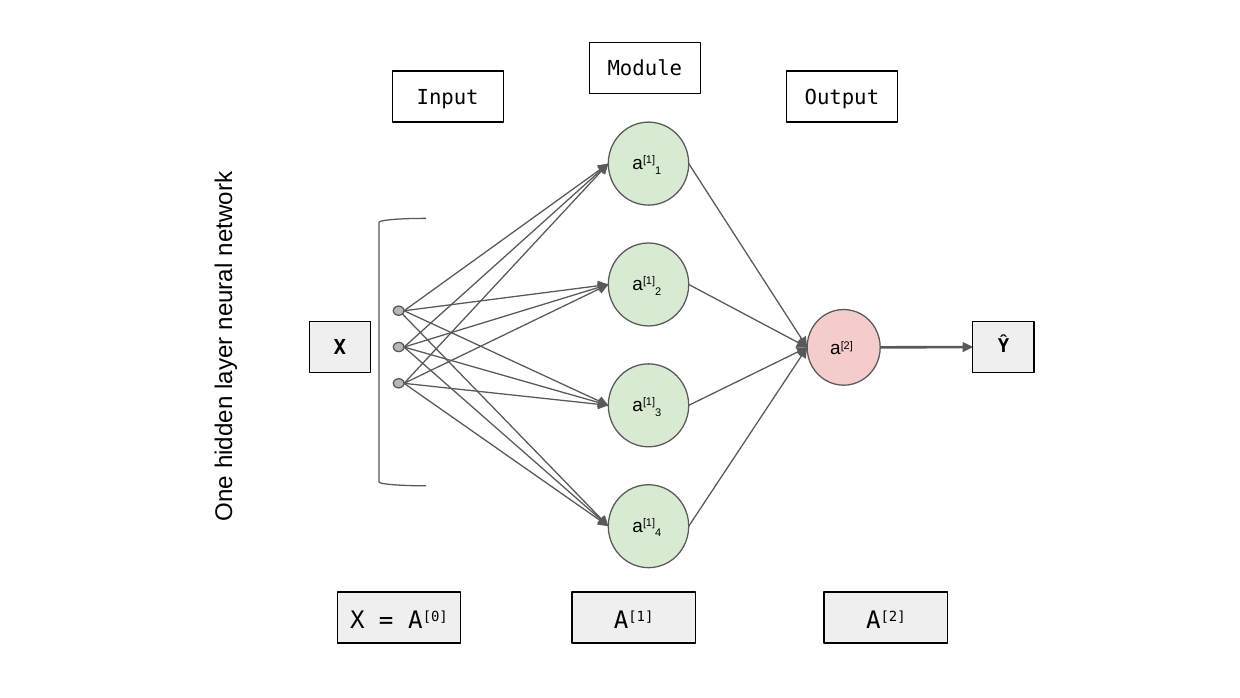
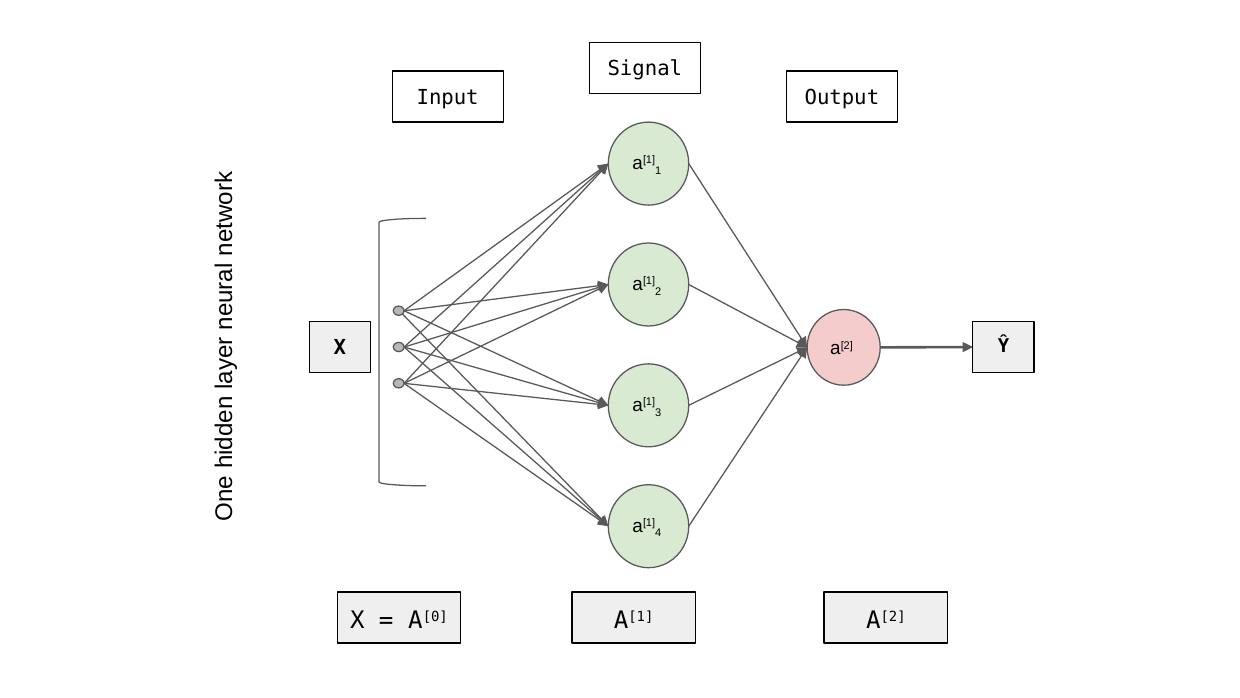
Module: Module -> Signal
